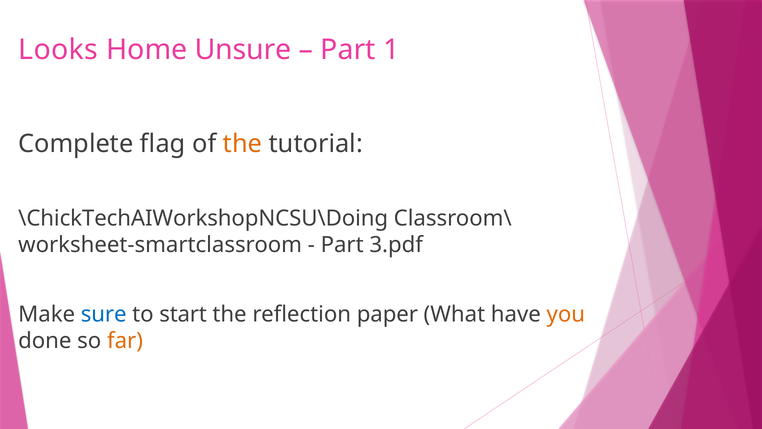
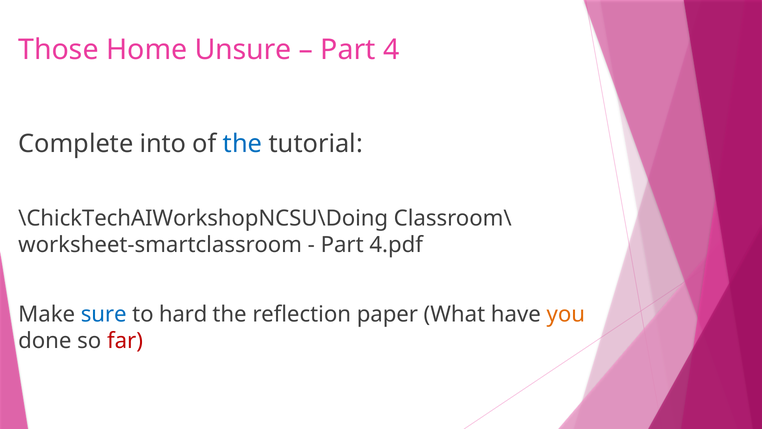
Looks: Looks -> Those
1: 1 -> 4
flag: flag -> into
the at (243, 144) colour: orange -> blue
3.pdf: 3.pdf -> 4.pdf
start: start -> hard
far colour: orange -> red
